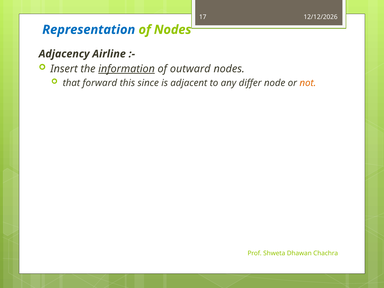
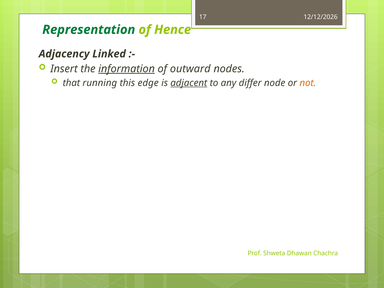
Representation colour: blue -> green
of Nodes: Nodes -> Hence
Airline: Airline -> Linked
forward: forward -> running
since: since -> edge
adjacent underline: none -> present
